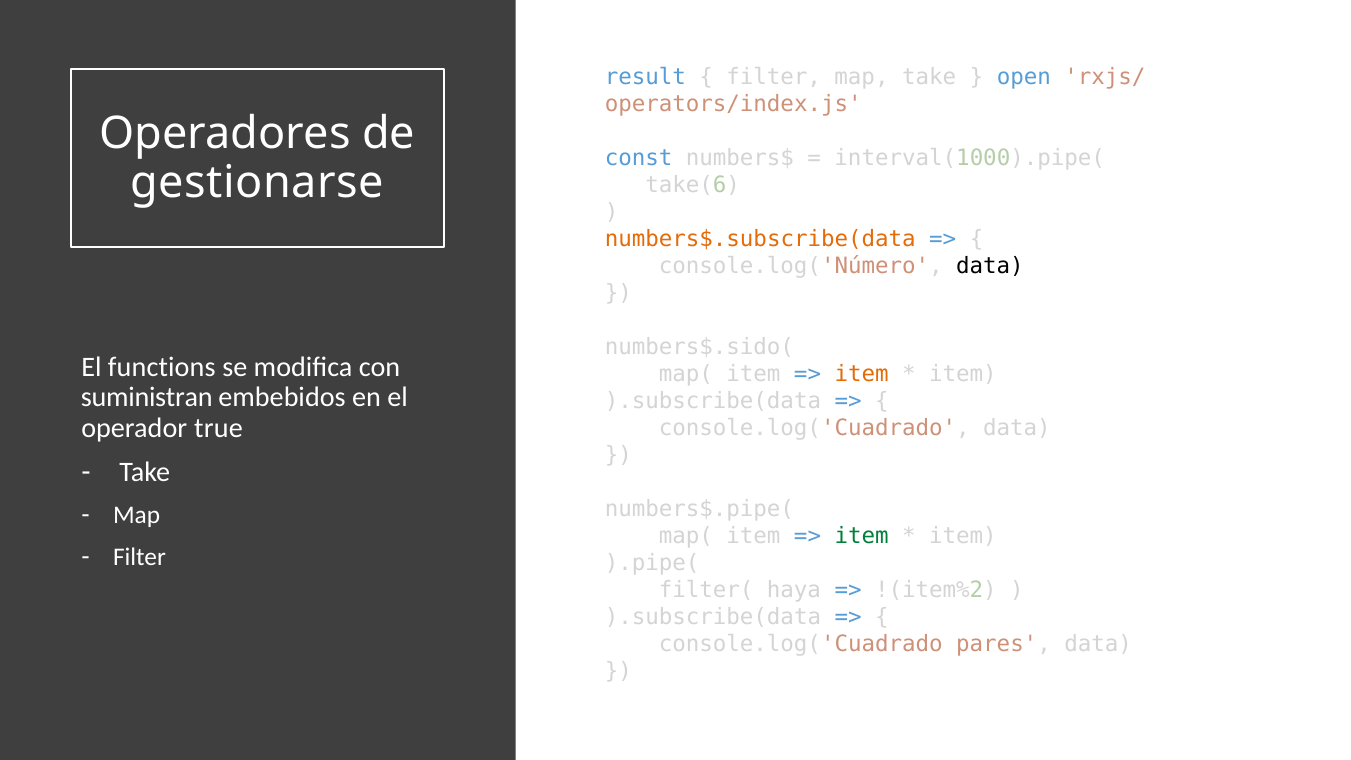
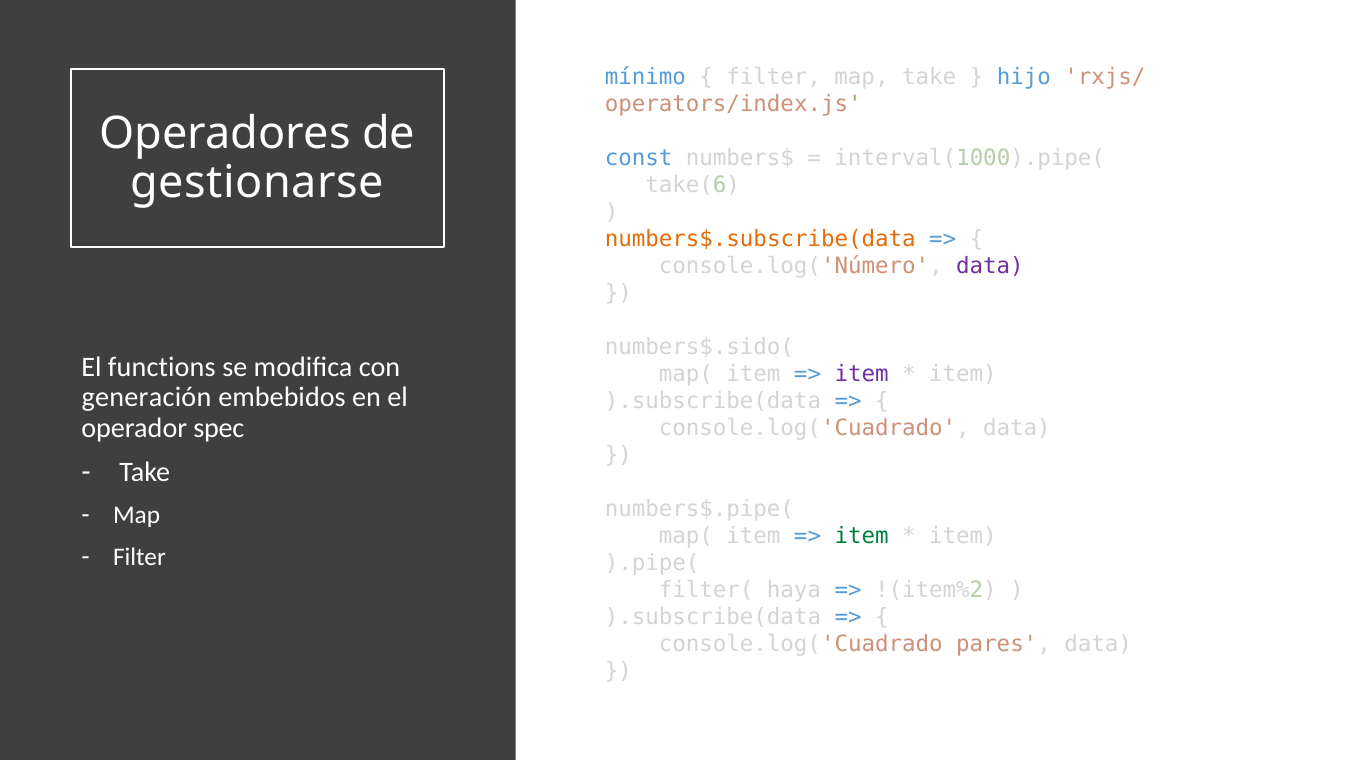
result: result -> mínimo
open: open -> hijo
data at (990, 266) colour: black -> purple
item at (862, 374) colour: orange -> purple
suministran: suministran -> generación
true: true -> spec
